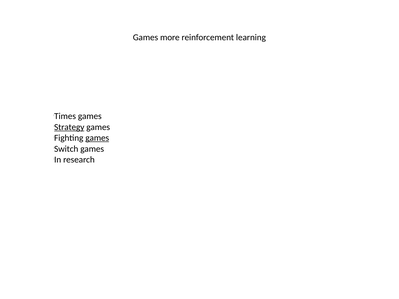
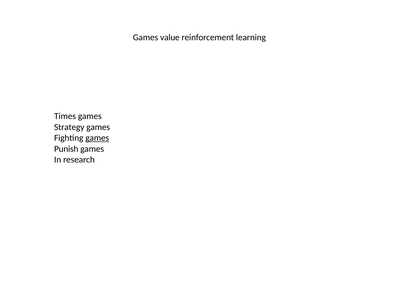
more: more -> value
Strategy underline: present -> none
Switch: Switch -> Punish
